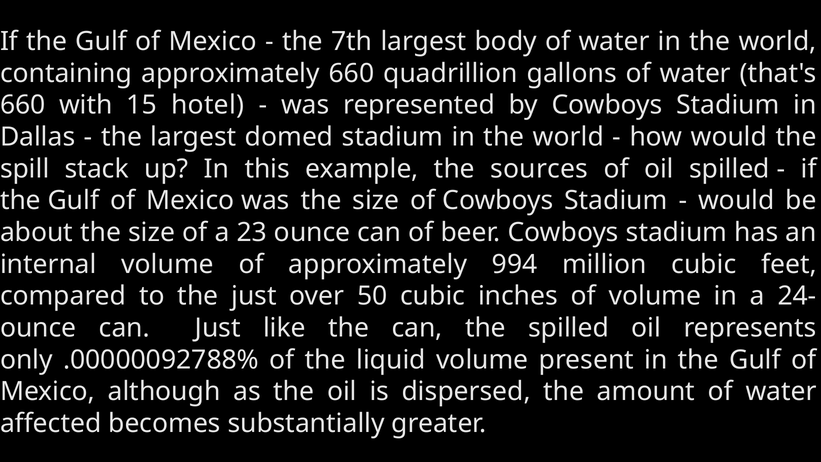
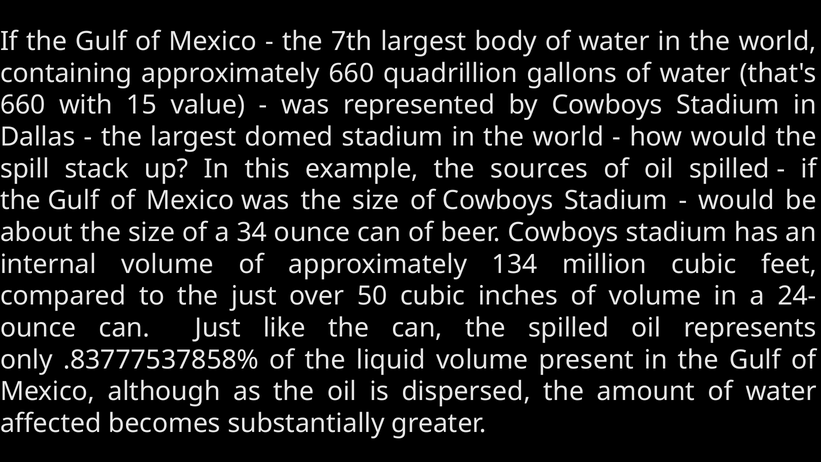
hotel: hotel -> value
23: 23 -> 34
994: 994 -> 134
.00000092788%: .00000092788% -> .83777537858%
